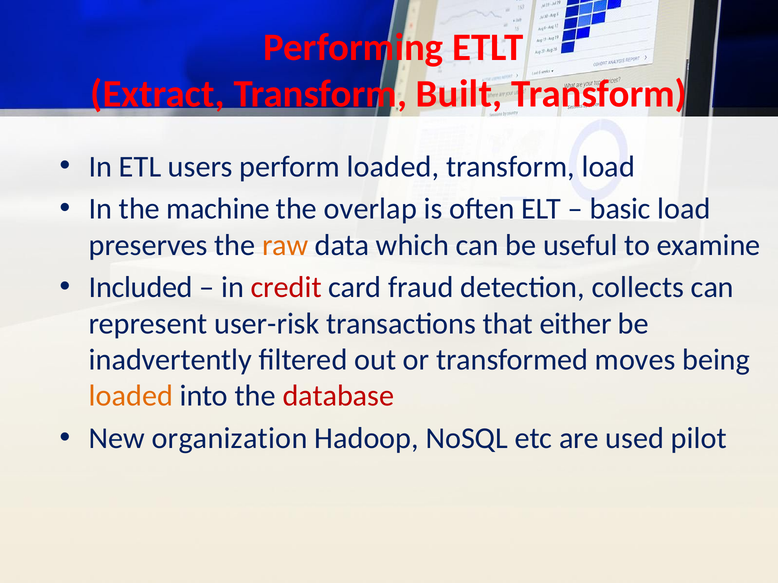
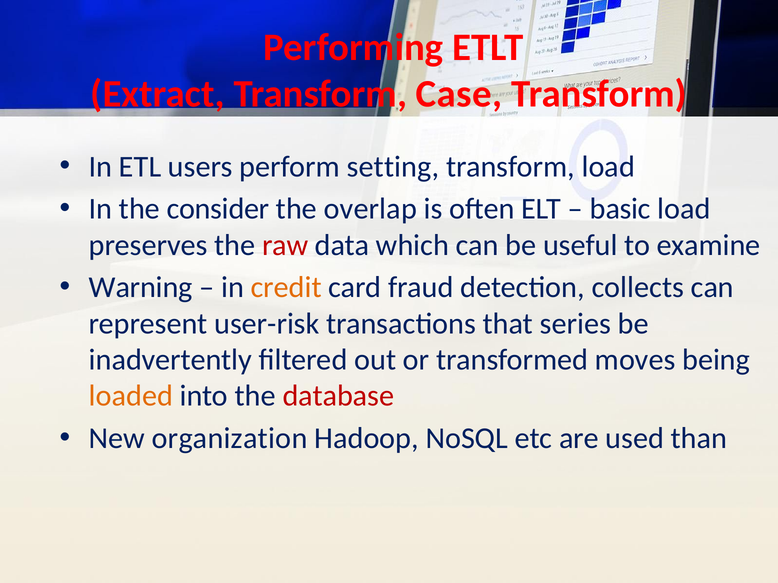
Built: Built -> Case
perform loaded: loaded -> setting
machine: machine -> consider
raw colour: orange -> red
Included: Included -> Warning
credit colour: red -> orange
either: either -> series
pilot: pilot -> than
